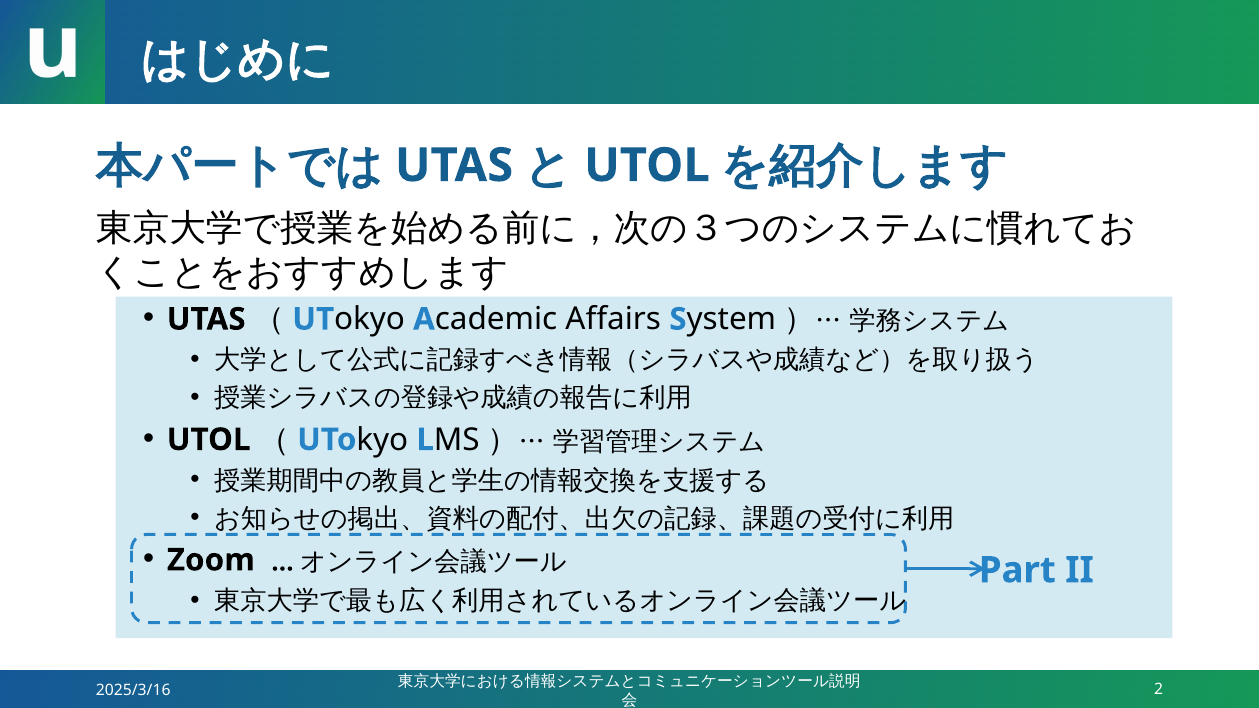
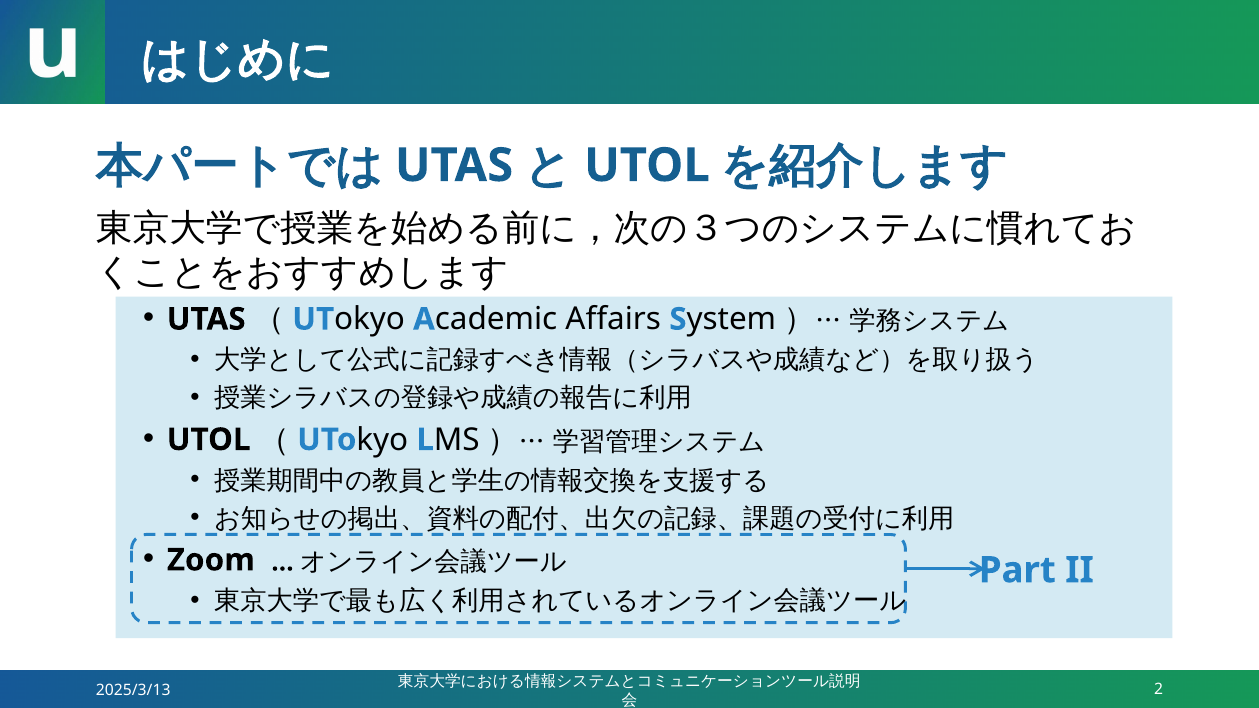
2025/3/16: 2025/3/16 -> 2025/3/13
